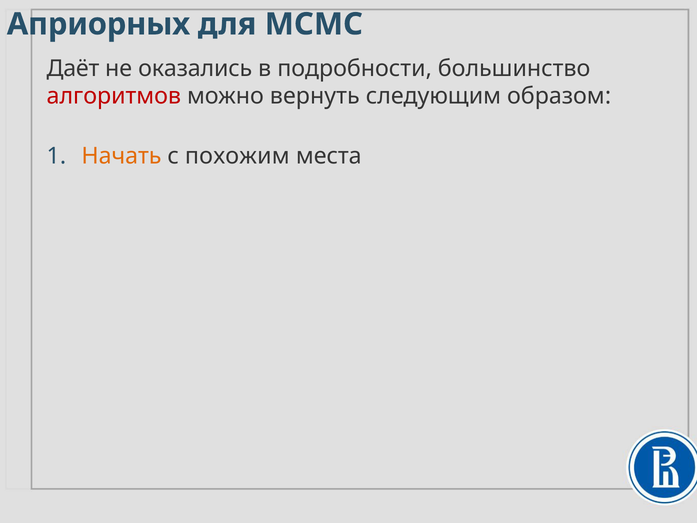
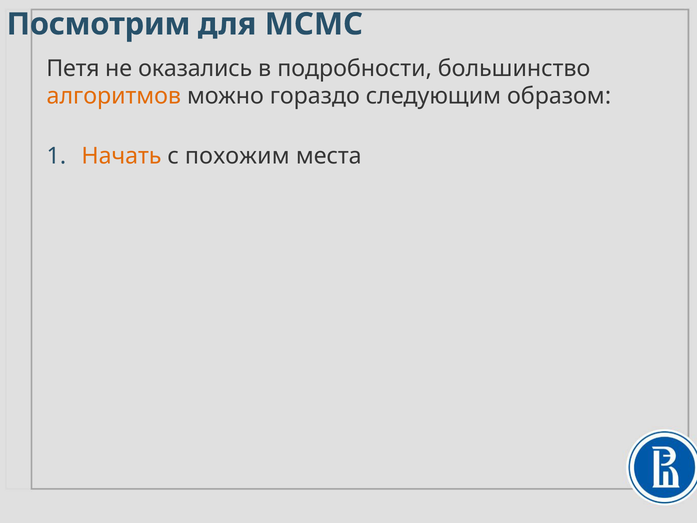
Априорных: Априорных -> Посмотрим
Даёт: Даёт -> Петя
алгоритмов colour: red -> orange
вернуть: вернуть -> гораздо
